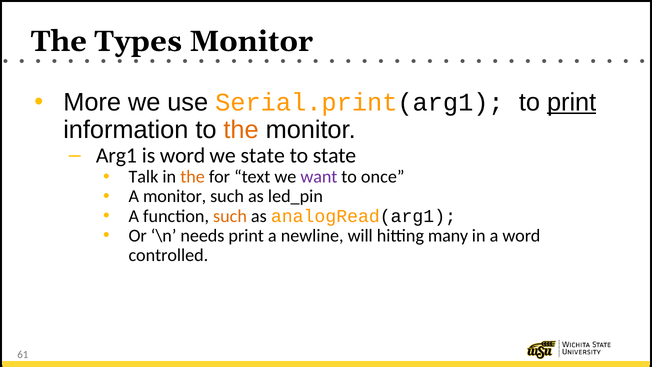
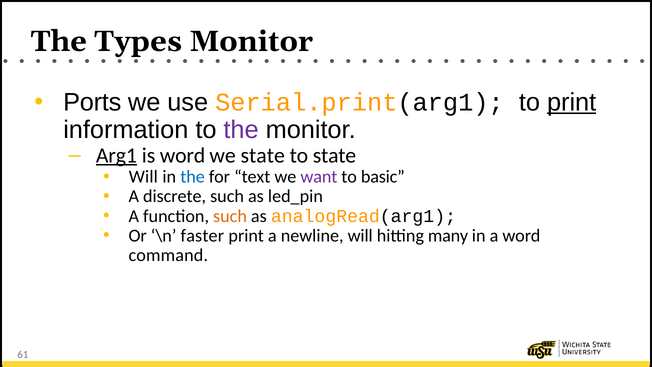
More: More -> Ports
the at (241, 130) colour: orange -> purple
Arg1 underline: none -> present
Talk at (143, 177): Talk -> Will
the at (193, 177) colour: orange -> blue
once: once -> basic
A monitor: monitor -> discrete
needs: needs -> faster
controlled: controlled -> command
